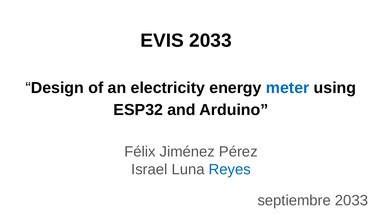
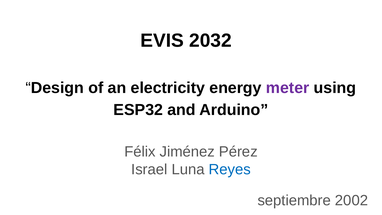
EVIS 2033: 2033 -> 2032
meter colour: blue -> purple
septiembre 2033: 2033 -> 2002
